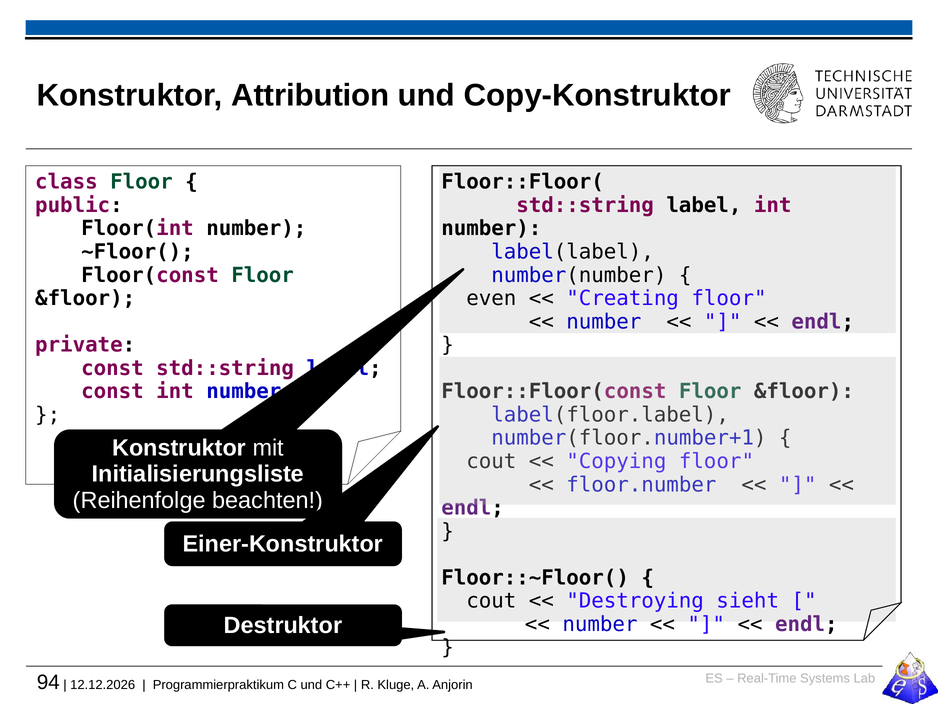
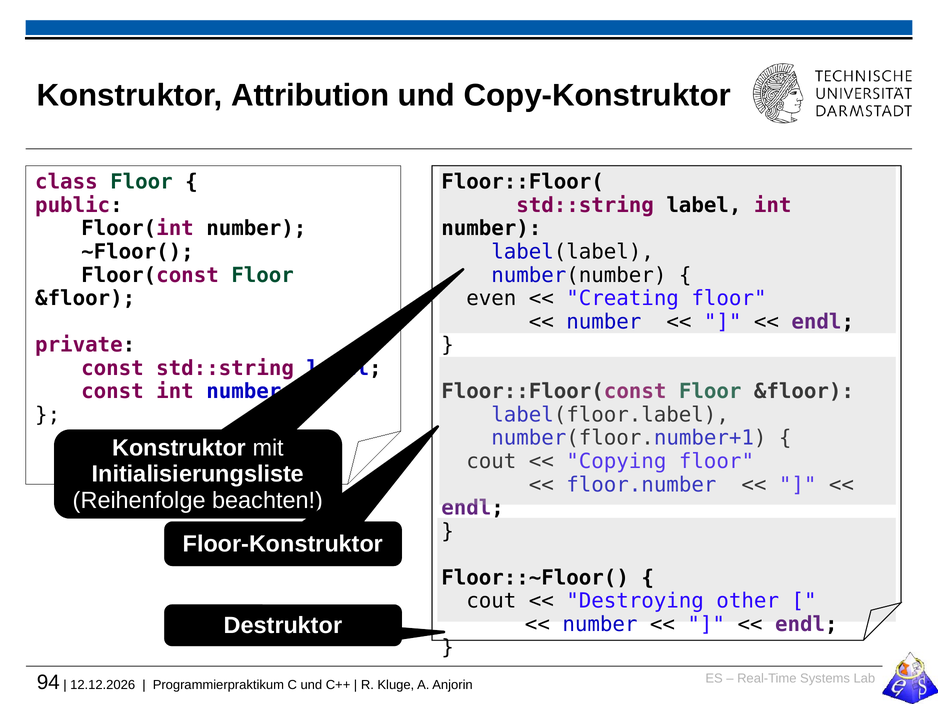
Einer-Konstruktor: Einer-Konstruktor -> Floor-Konstruktor
sieht: sieht -> other
